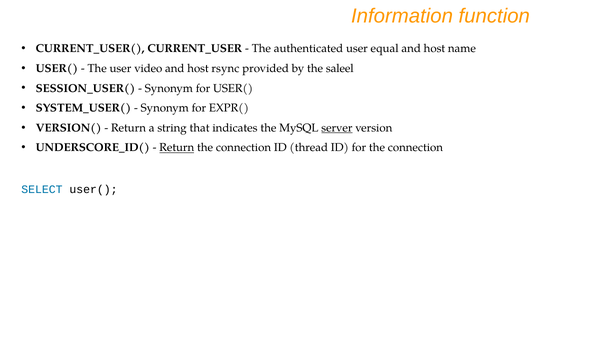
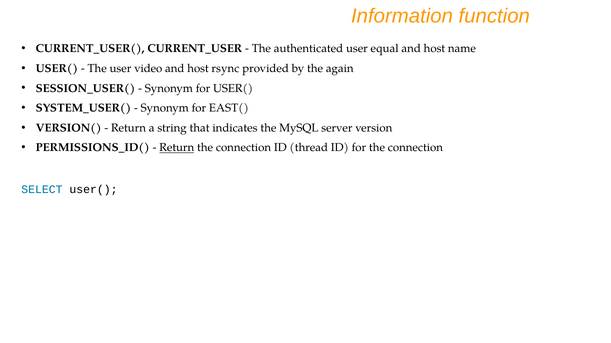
saleel: saleel -> again
EXPR(: EXPR( -> EAST(
server underline: present -> none
UNDERSCORE_ID(: UNDERSCORE_ID( -> PERMISSIONS_ID(
